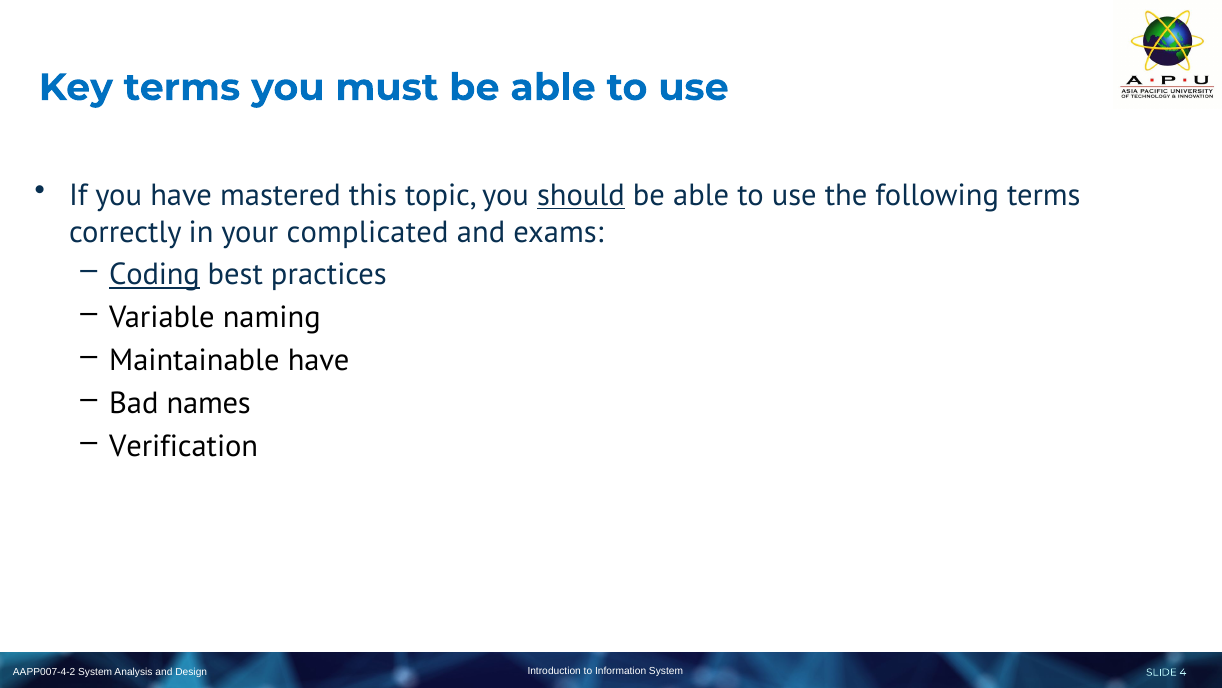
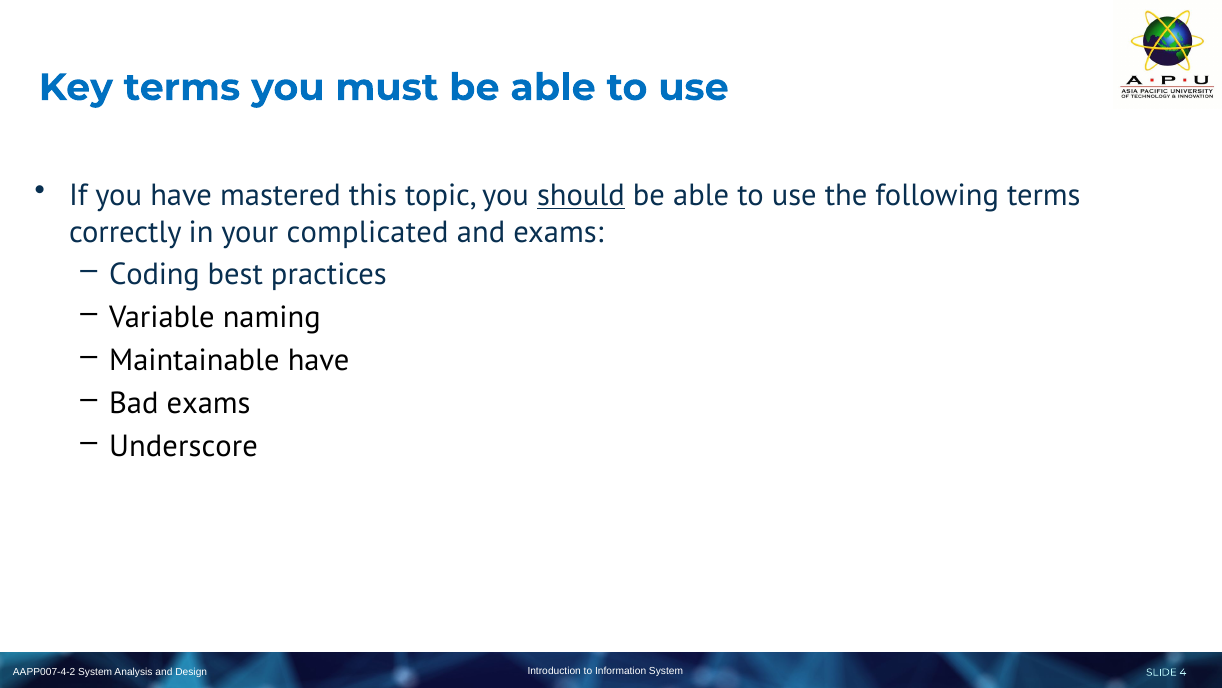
Coding underline: present -> none
Bad names: names -> exams
Verification: Verification -> Underscore
